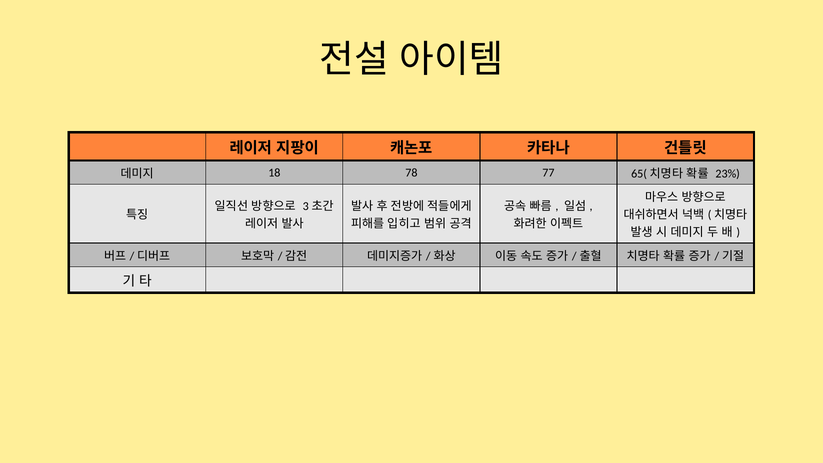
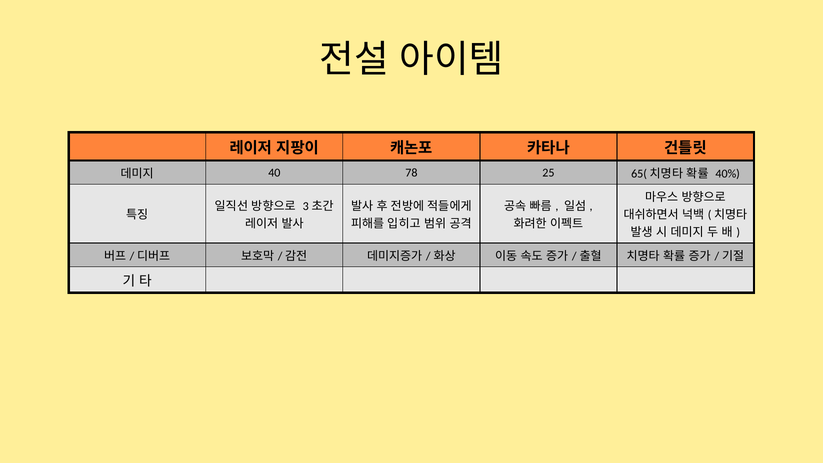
18: 18 -> 40
77: 77 -> 25
23%: 23% -> 40%
